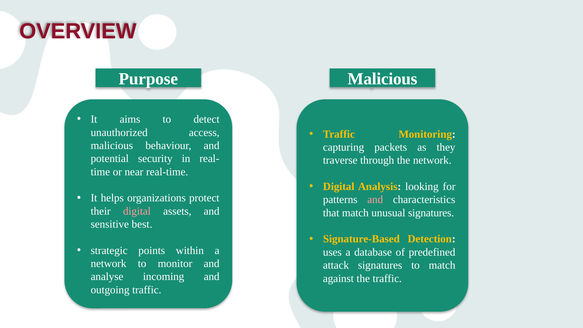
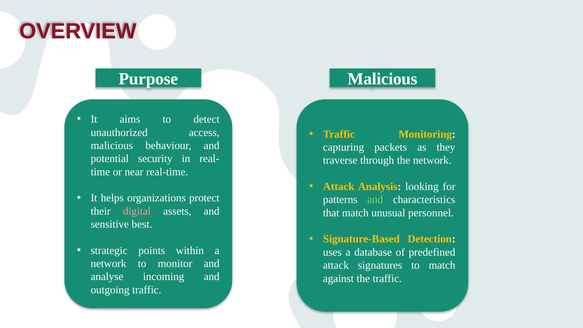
Digital at (339, 187): Digital -> Attack
and at (375, 200) colour: pink -> light green
unusual signatures: signatures -> personnel
